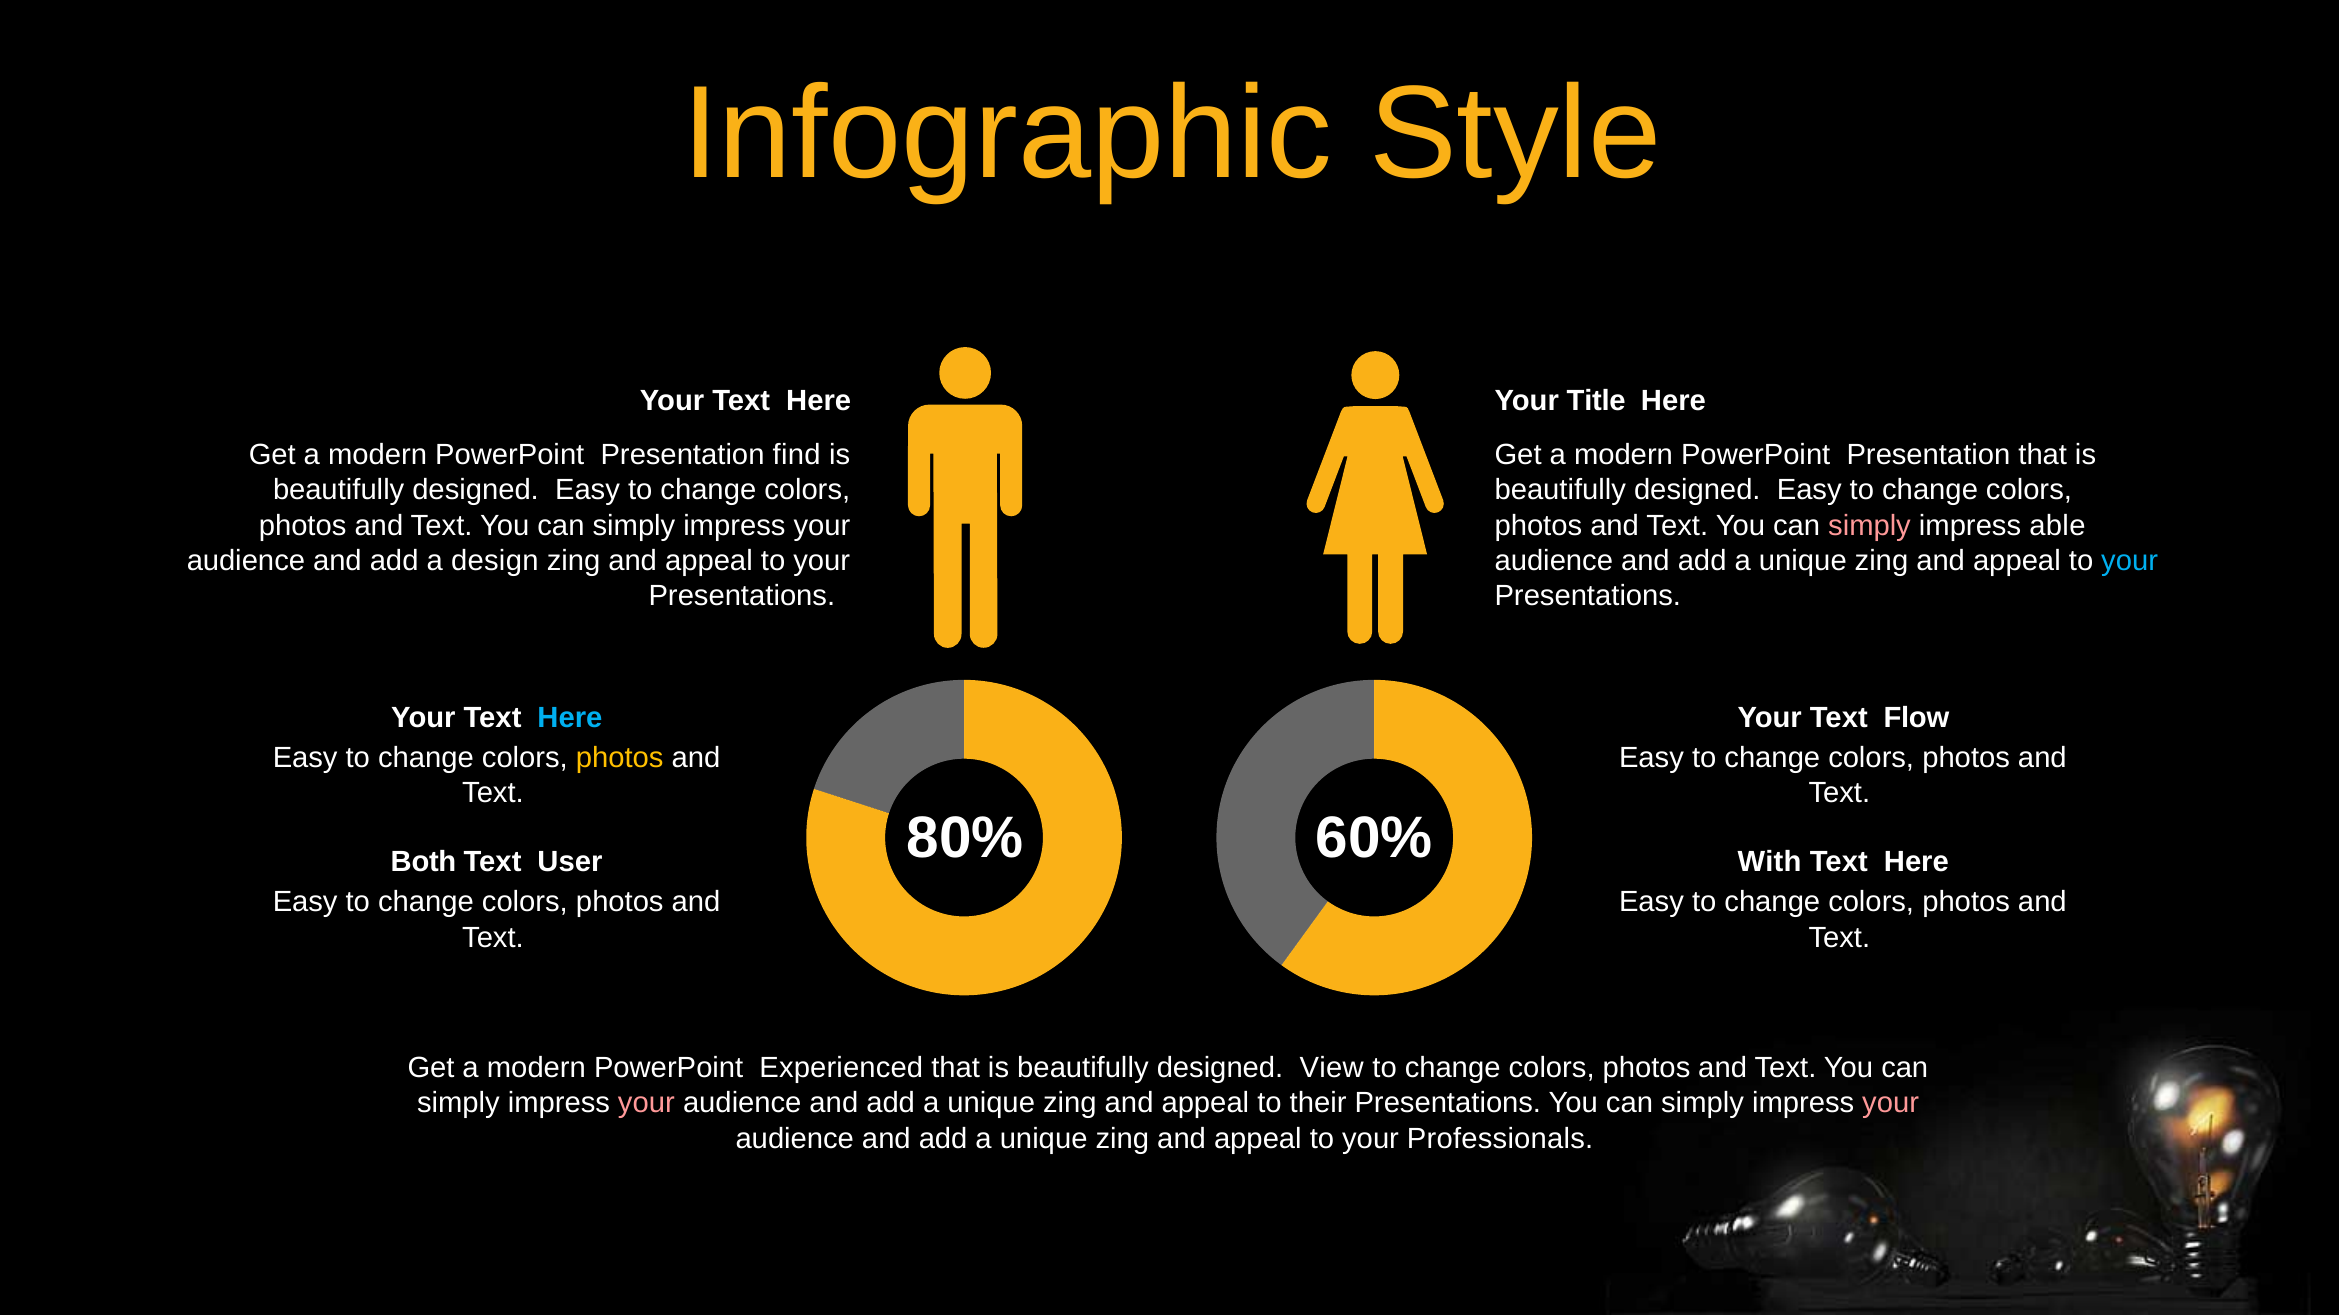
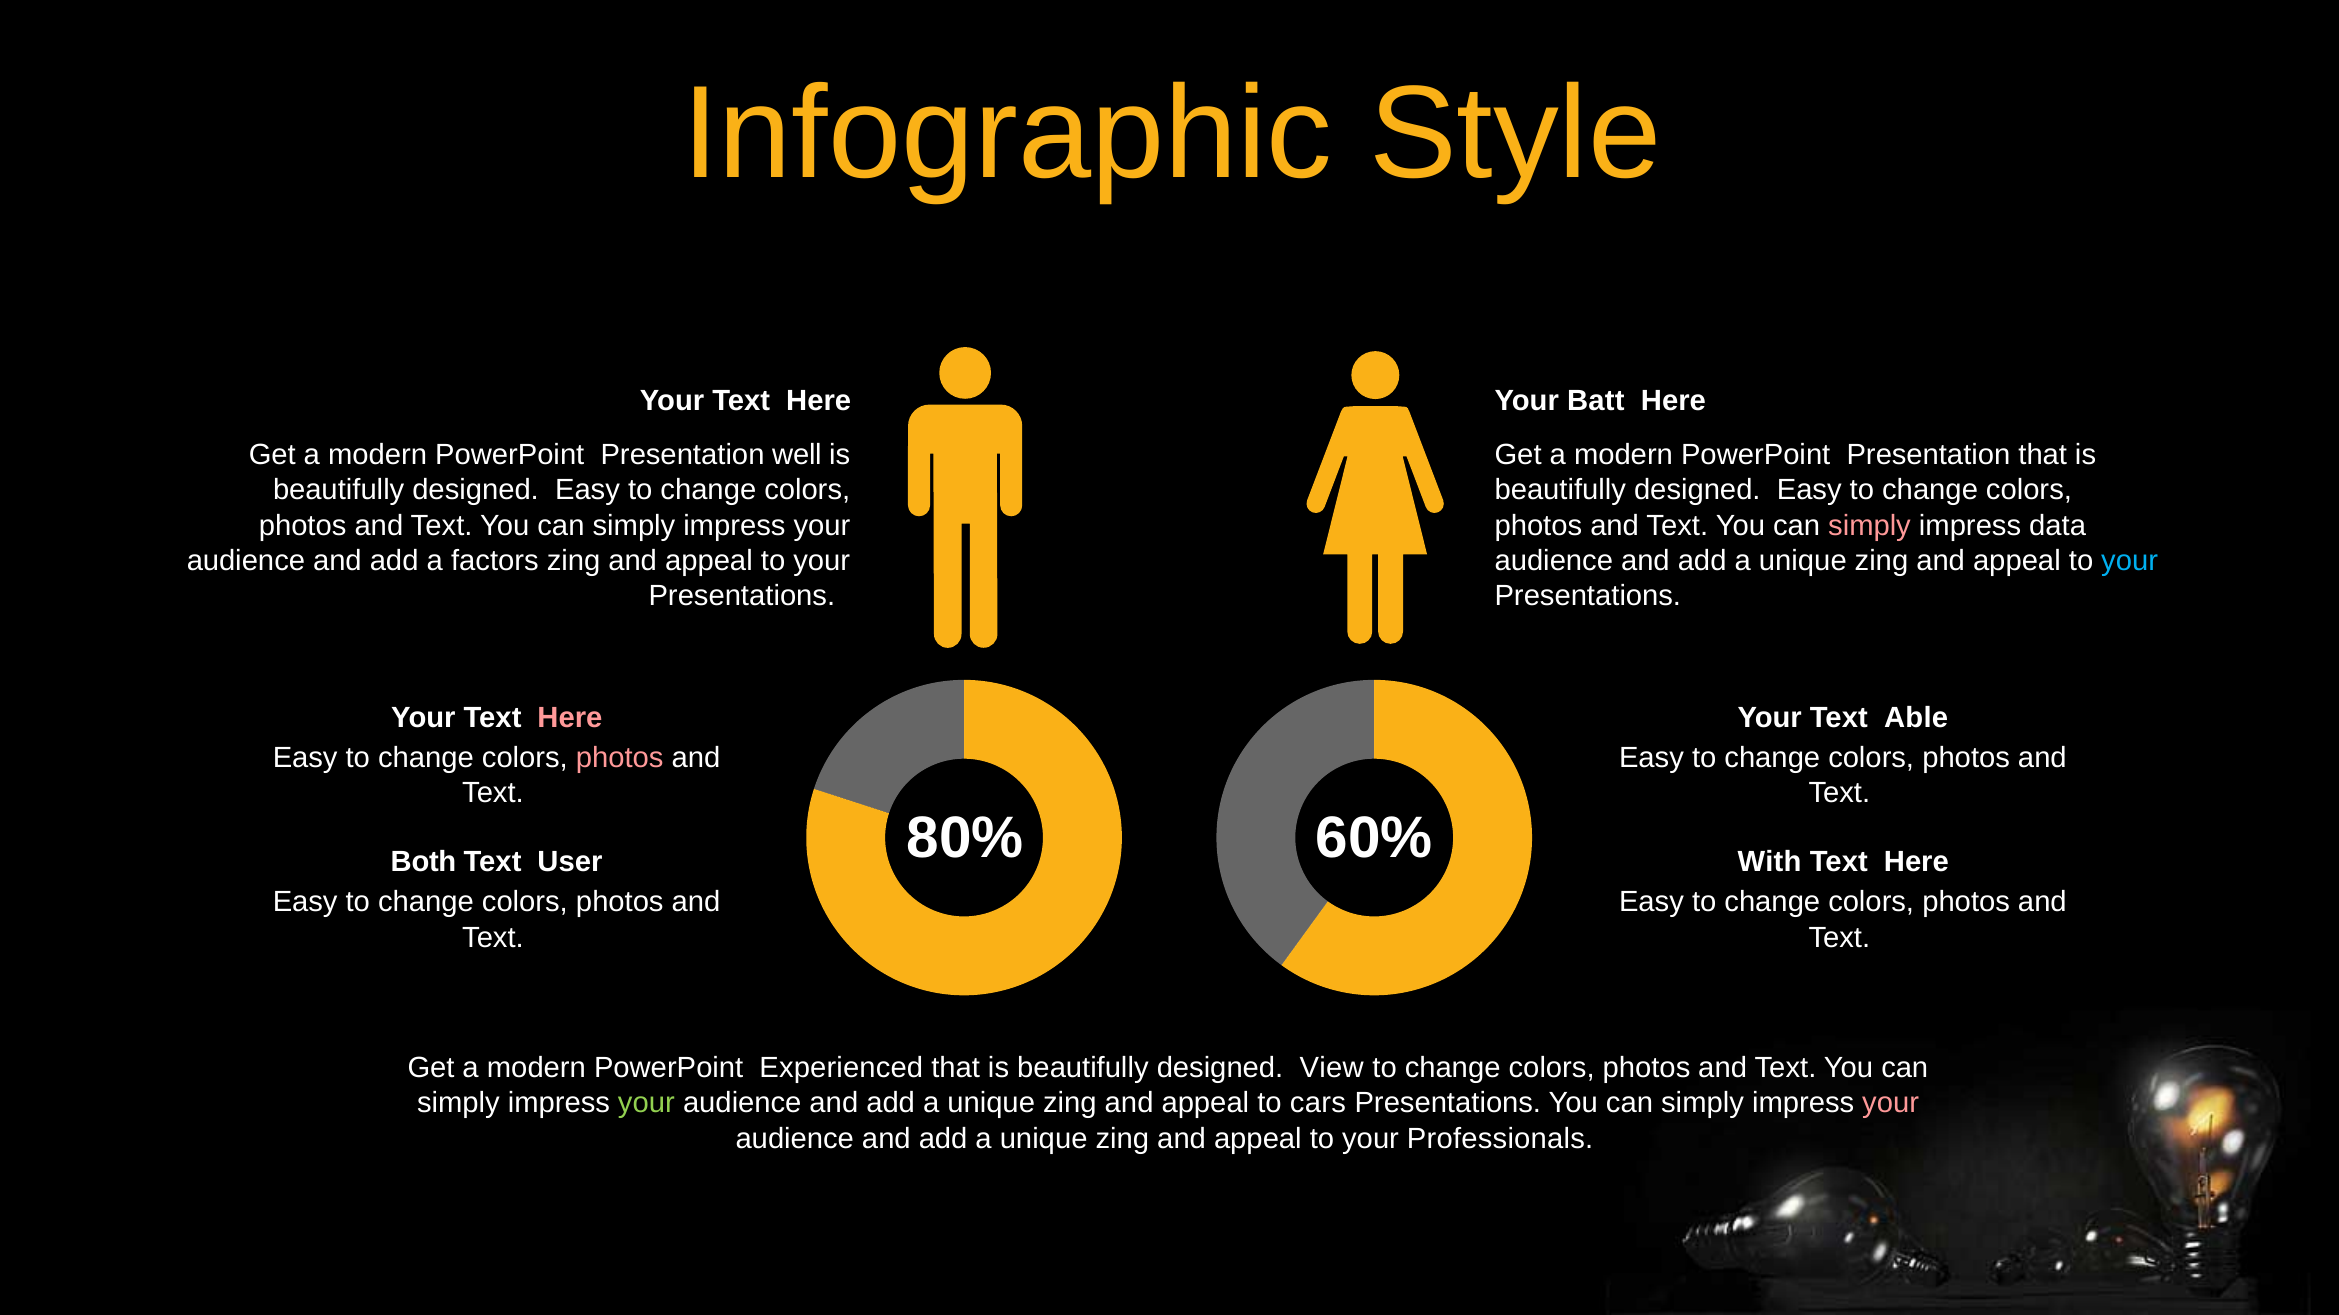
Title: Title -> Batt
find: find -> well
able: able -> data
design: design -> factors
Here at (570, 718) colour: light blue -> pink
Flow: Flow -> Able
photos at (620, 758) colour: yellow -> pink
your at (646, 1104) colour: pink -> light green
their: their -> cars
